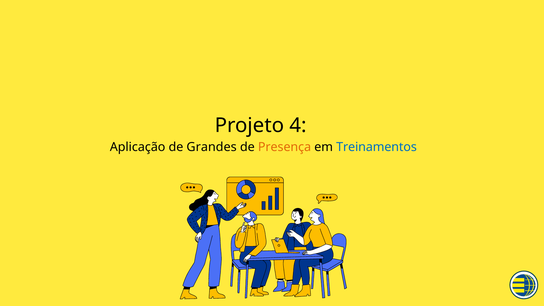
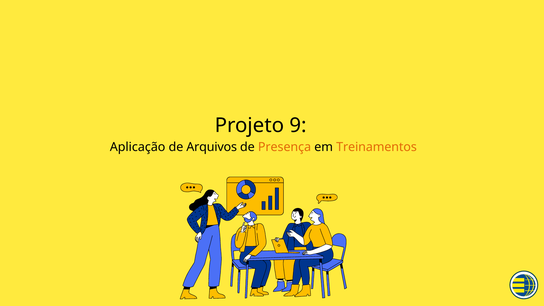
4: 4 -> 9
Grandes: Grandes -> Arquivos
Treinamentos colour: blue -> orange
